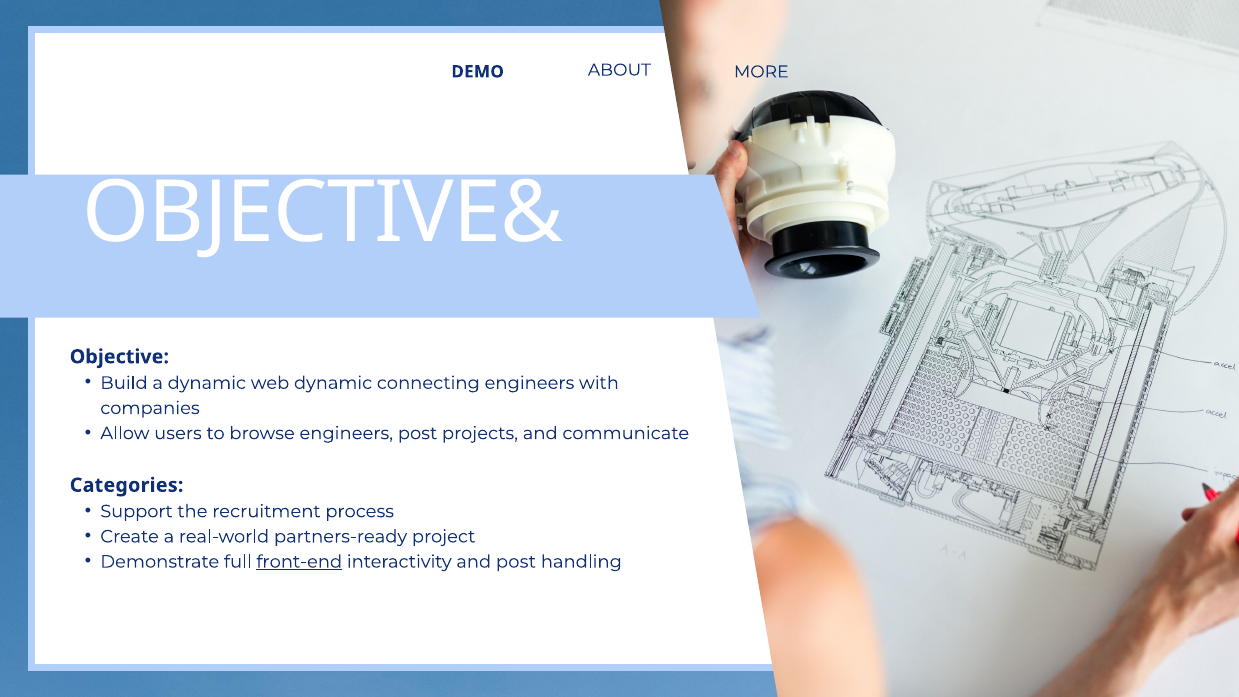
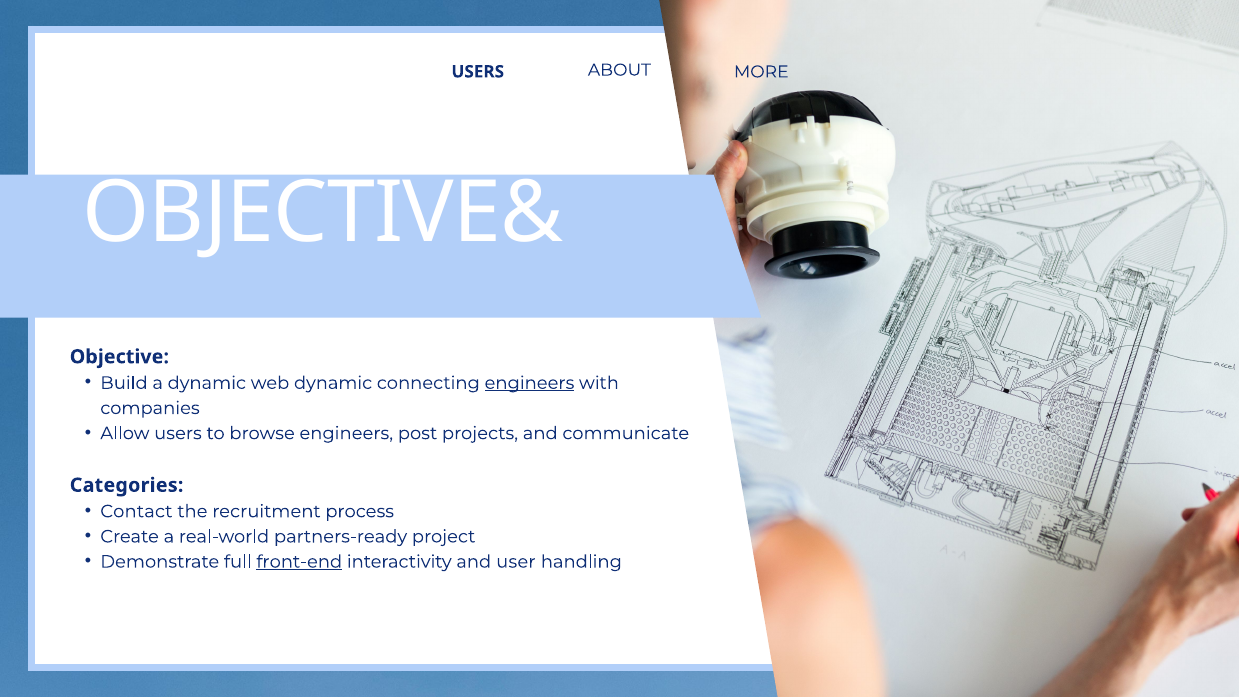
DEMO at (478, 72): DEMO -> USERS
engineers at (529, 383) underline: none -> present
Support: Support -> Contact
and post: post -> user
